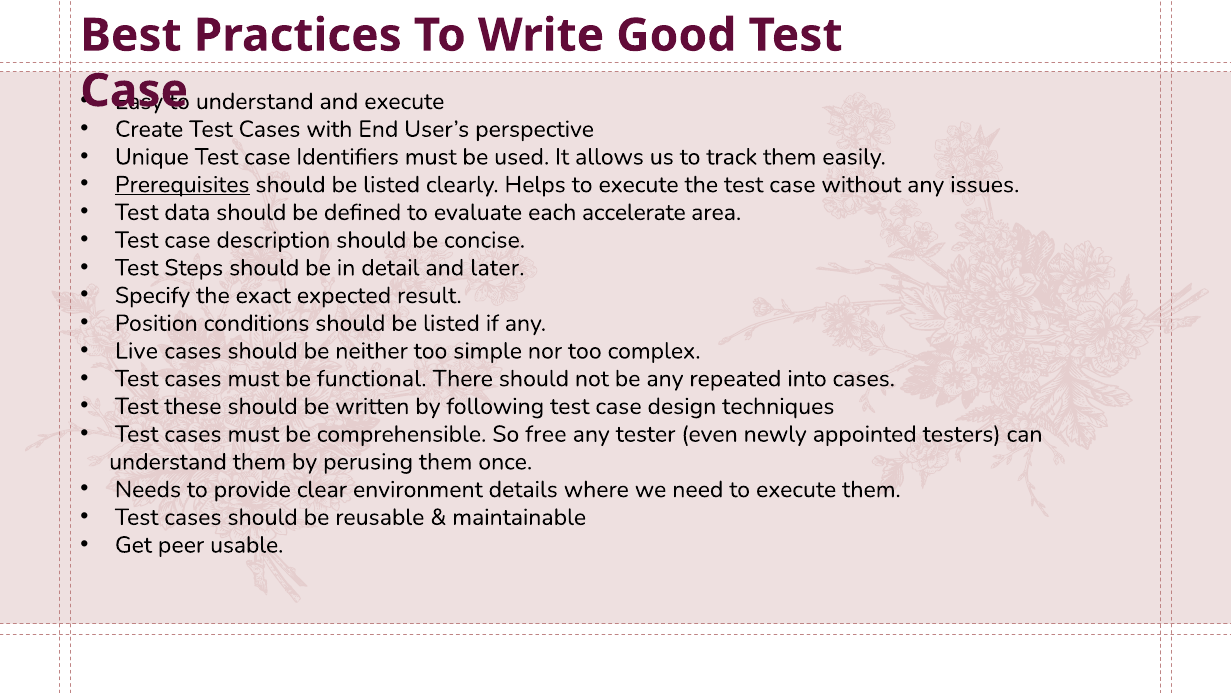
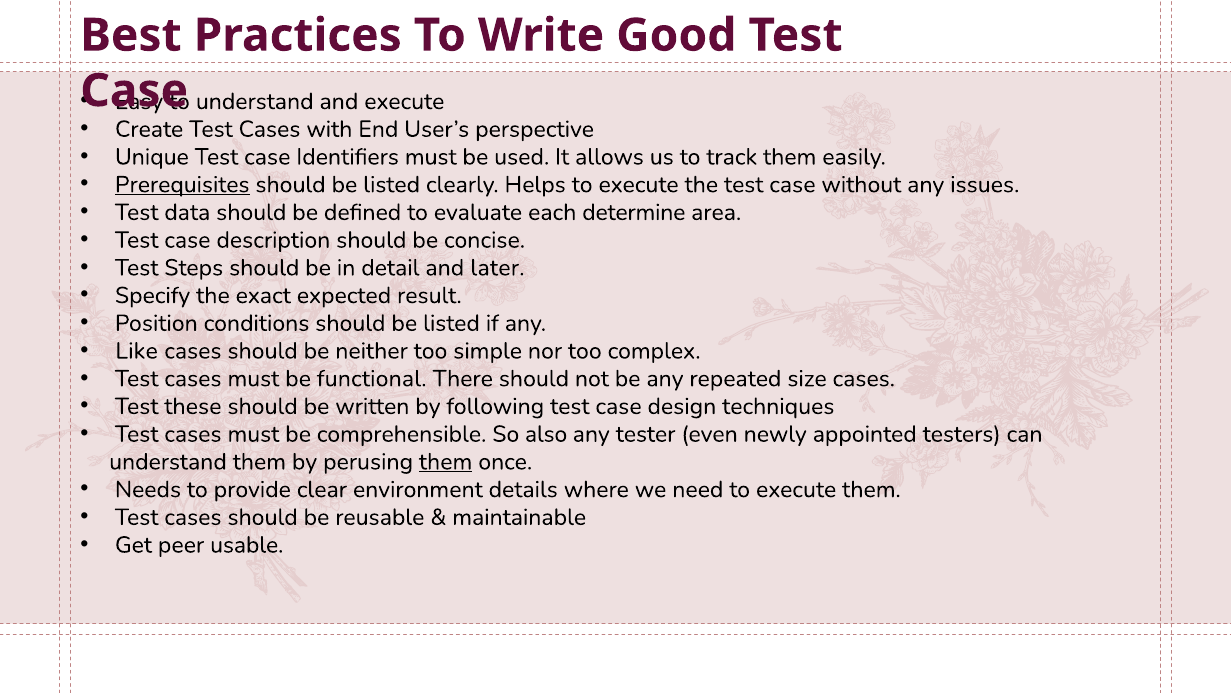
accelerate: accelerate -> determine
Live: Live -> Like
into: into -> size
free: free -> also
them at (446, 461) underline: none -> present
